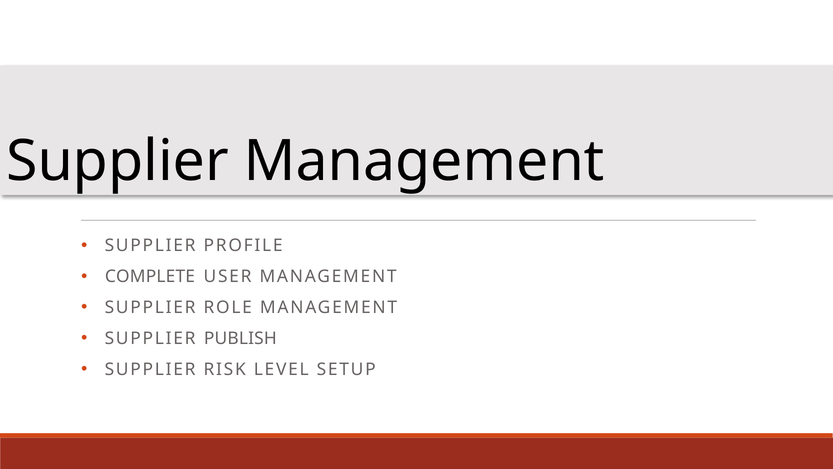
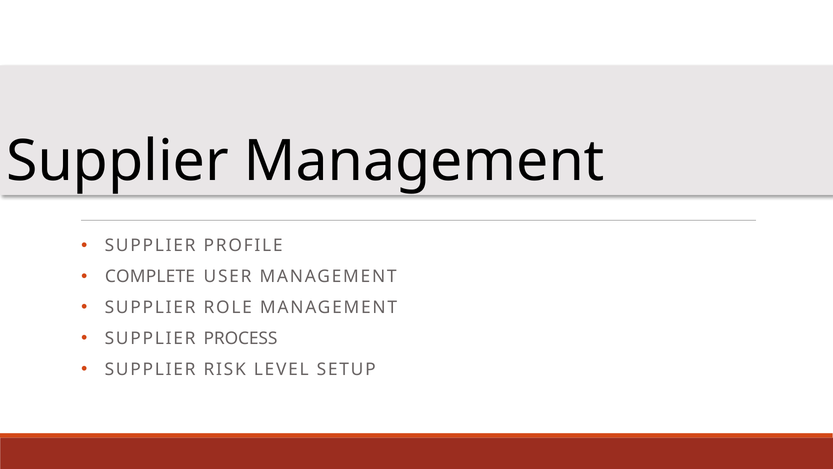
PUBLISH: PUBLISH -> PROCESS
